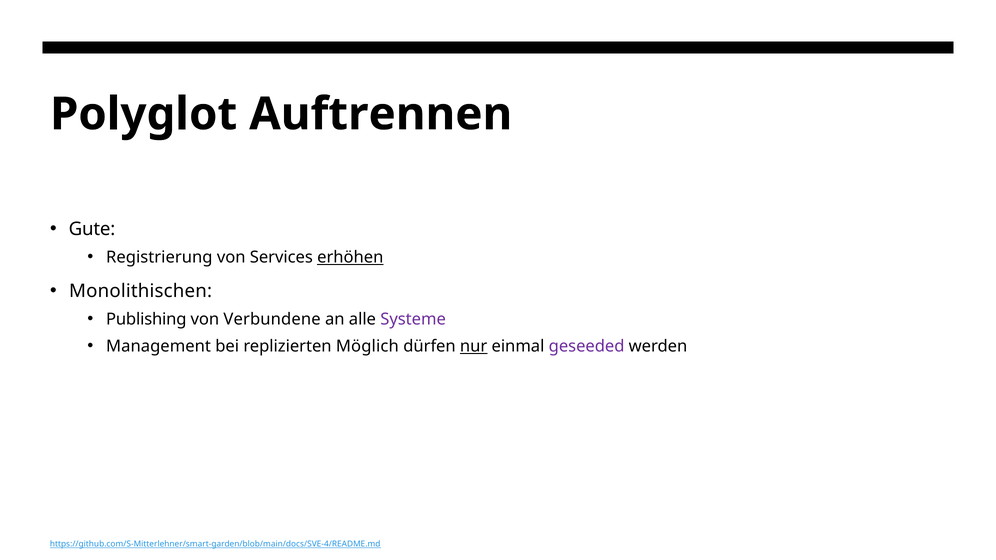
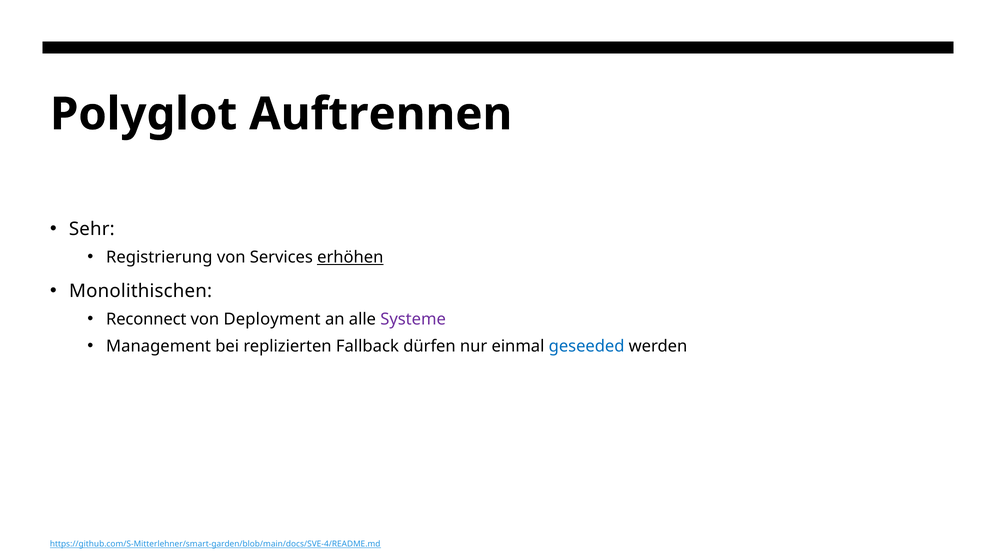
Gute: Gute -> Sehr
Publishing: Publishing -> Reconnect
Verbundene: Verbundene -> Deployment
Möglich: Möglich -> Fallback
nur underline: present -> none
geseeded colour: purple -> blue
